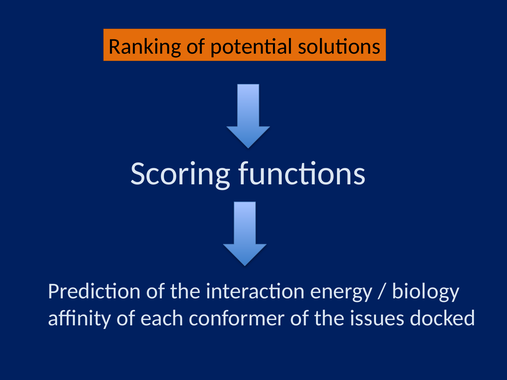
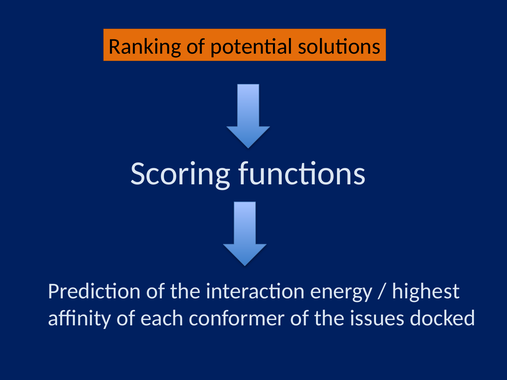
biology: biology -> highest
